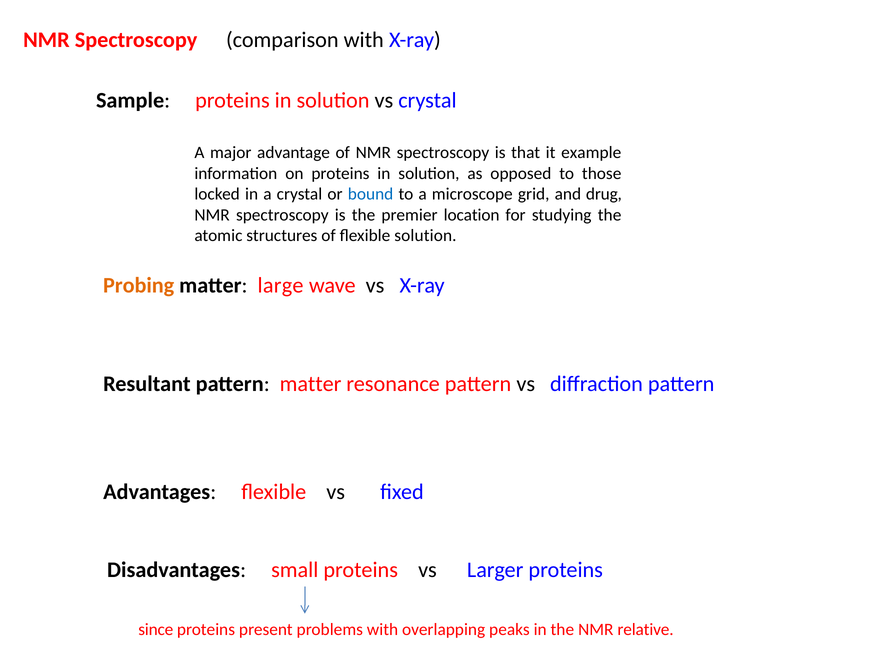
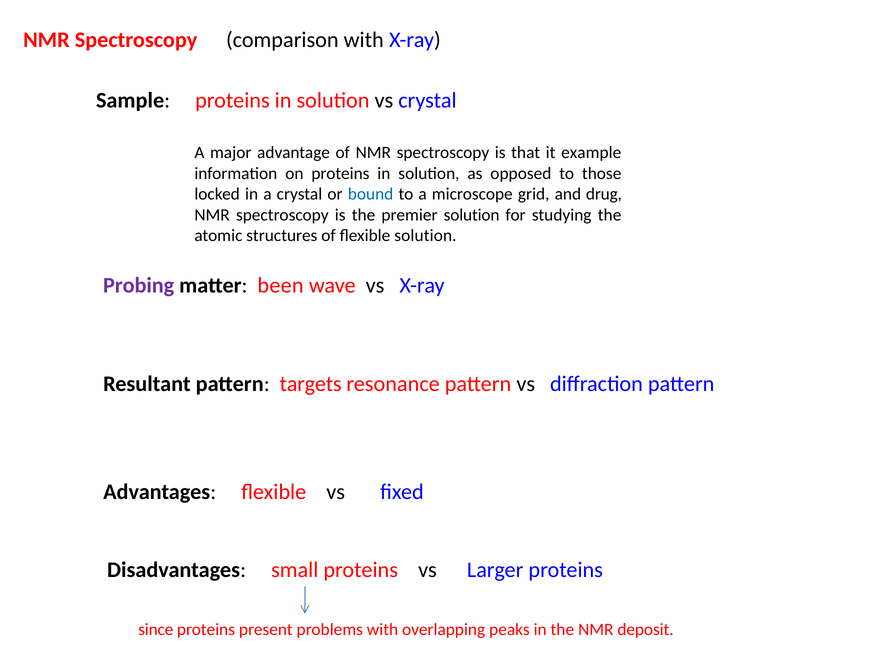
premier location: location -> solution
Probing colour: orange -> purple
large: large -> been
pattern matter: matter -> targets
relative: relative -> deposit
